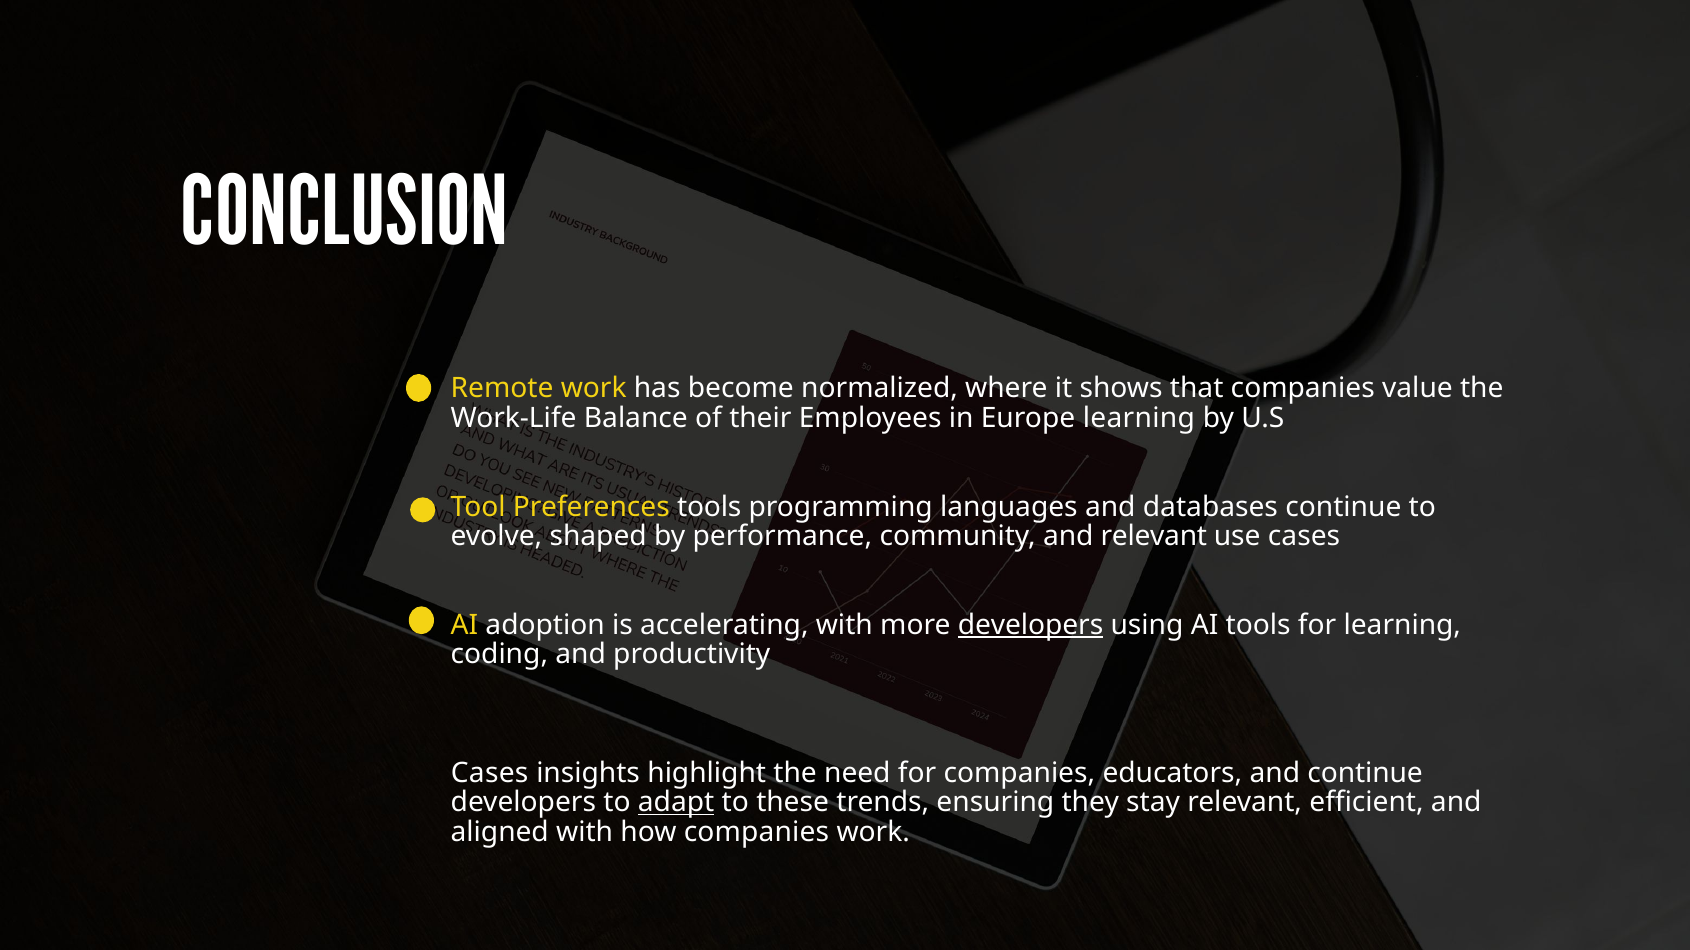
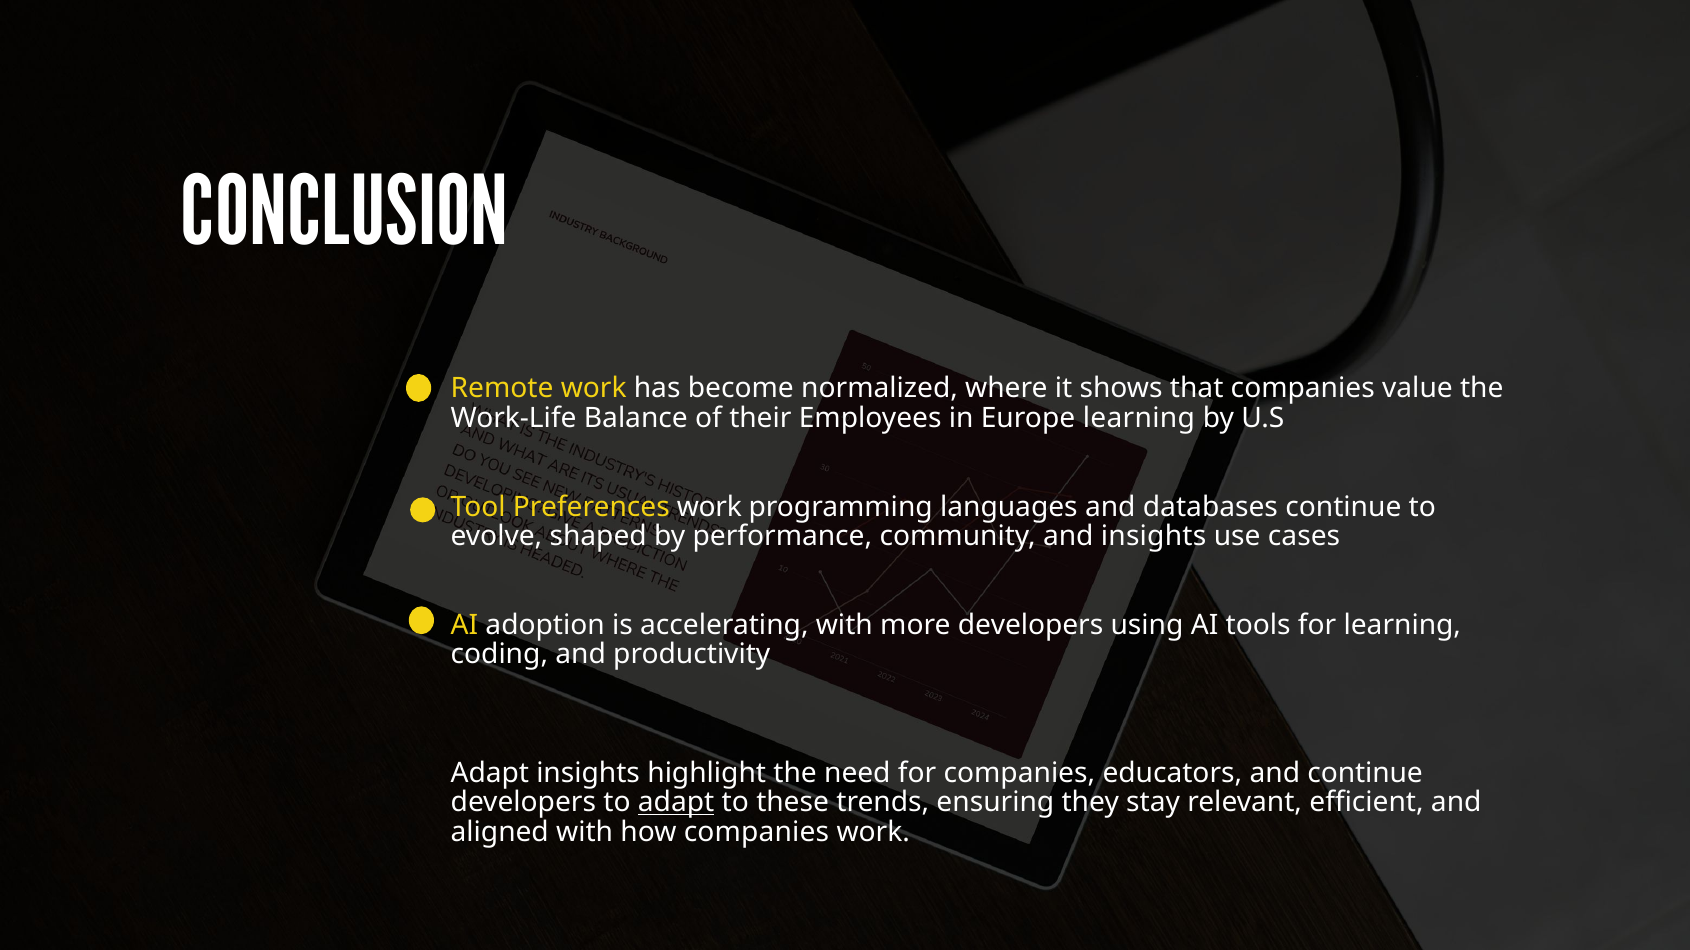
Preferences tools: tools -> work
and relevant: relevant -> insights
developers at (1031, 625) underline: present -> none
Cases at (490, 773): Cases -> Adapt
